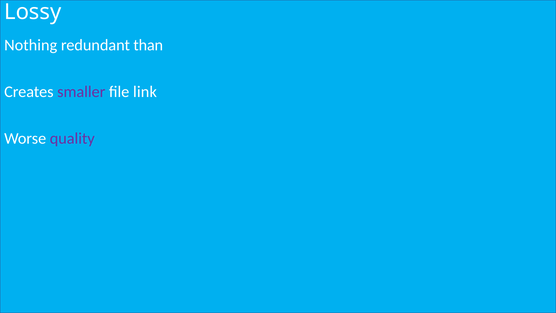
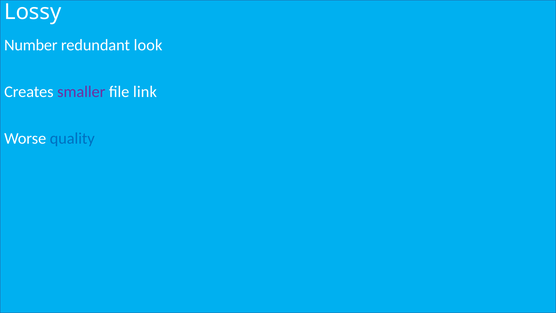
Nothing: Nothing -> Number
than: than -> look
quality colour: purple -> blue
